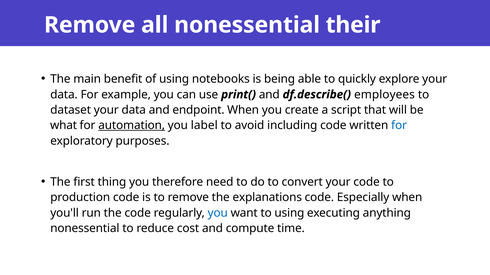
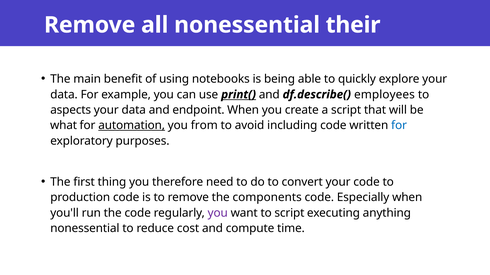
print( underline: none -> present
dataset: dataset -> aspects
label: label -> from
explanations: explanations -> components
you at (218, 213) colour: blue -> purple
to using: using -> script
